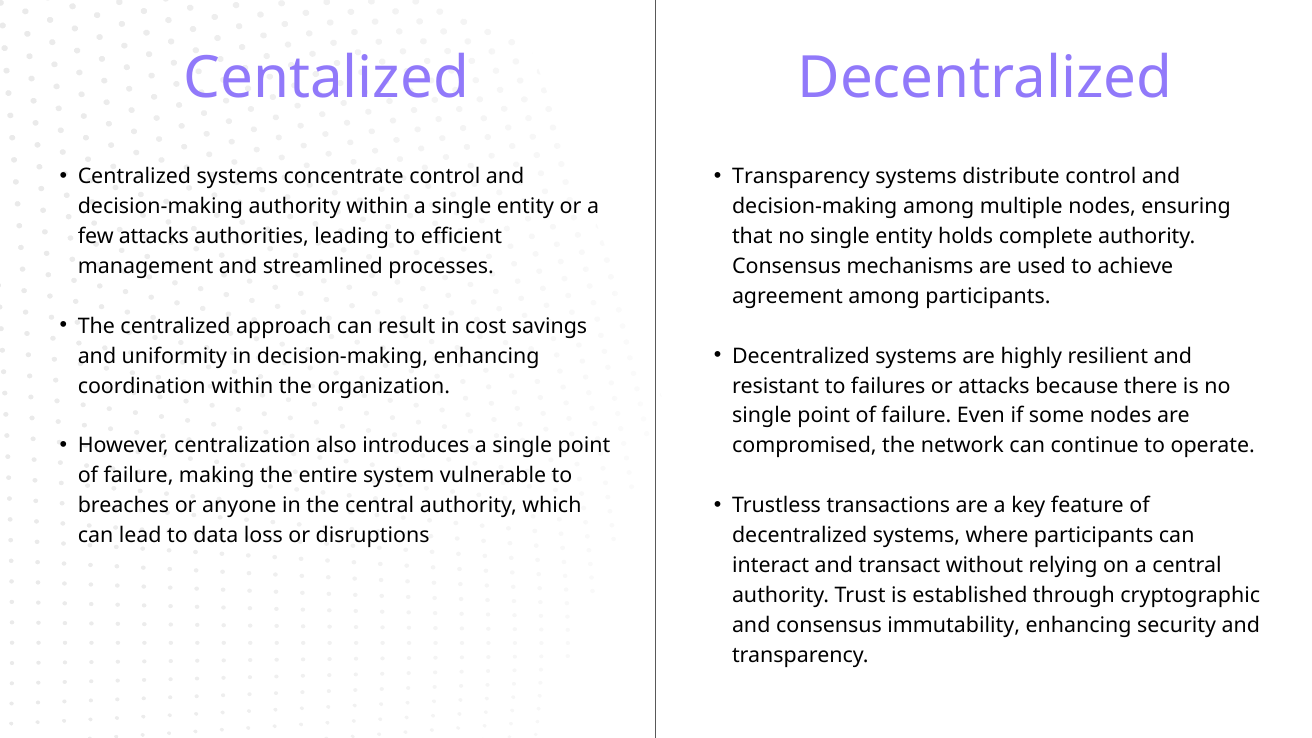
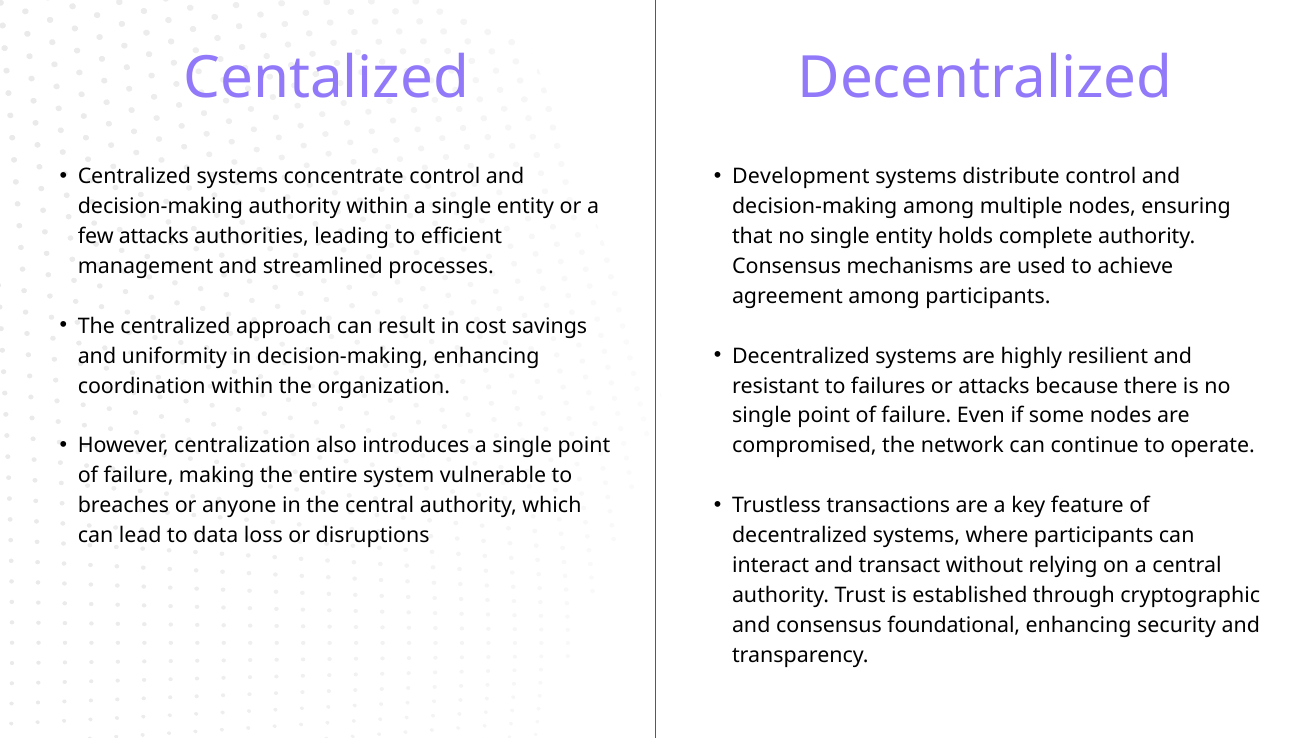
Transparency at (801, 176): Transparency -> Development
immutability: immutability -> foundational
